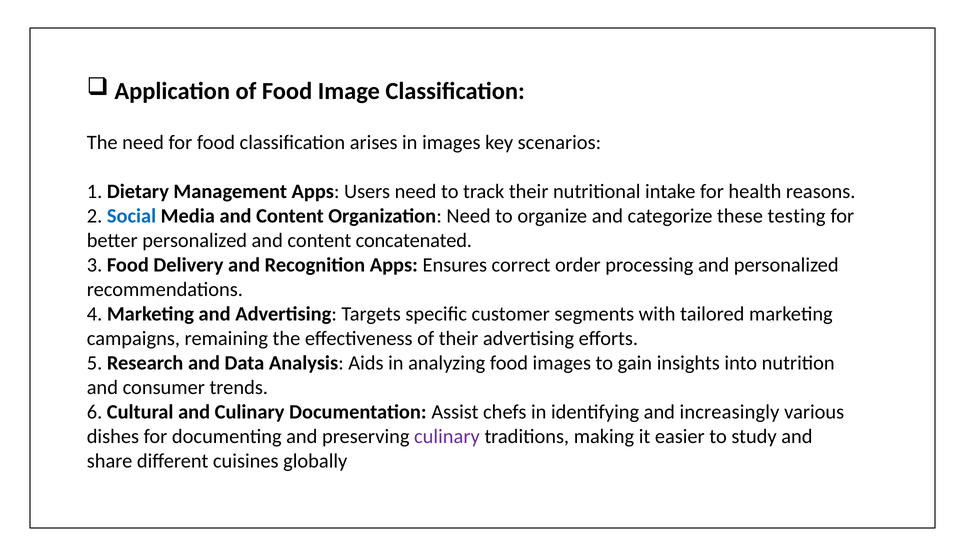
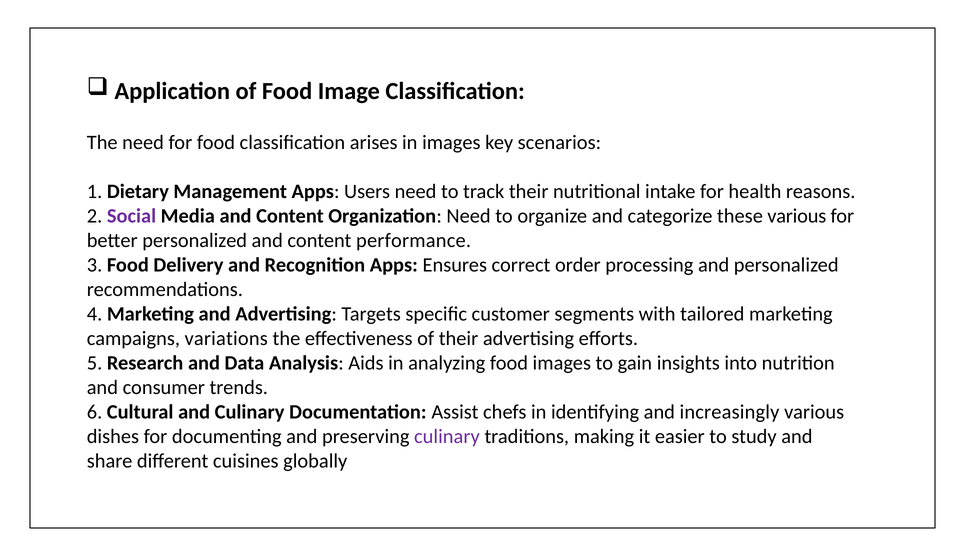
Social colour: blue -> purple
these testing: testing -> various
concatenated: concatenated -> performance
remaining: remaining -> variations
